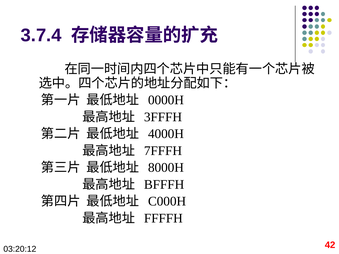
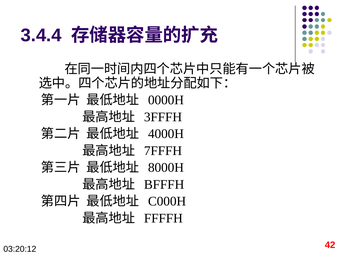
3.7.4: 3.7.4 -> 3.4.4
